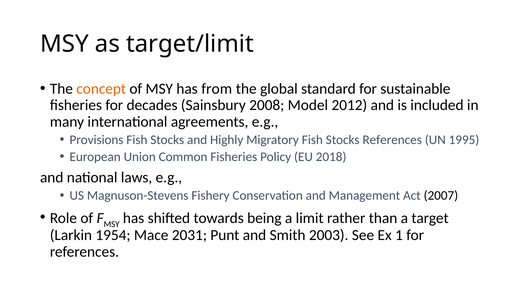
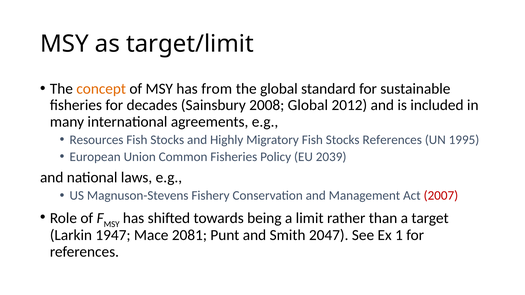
2008 Model: Model -> Global
Provisions: Provisions -> Resources
2018: 2018 -> 2039
2007 colour: black -> red
1954: 1954 -> 1947
2031: 2031 -> 2081
2003: 2003 -> 2047
